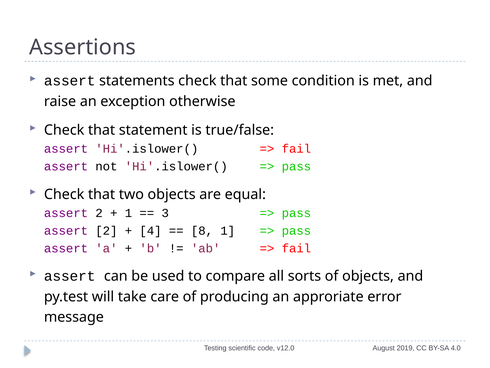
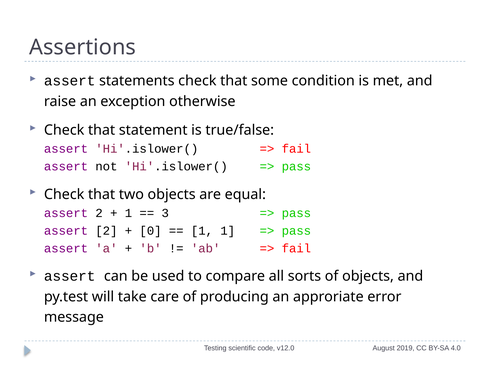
4: 4 -> 0
8 at (202, 230): 8 -> 1
